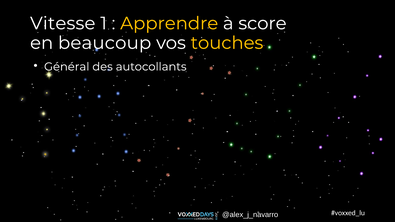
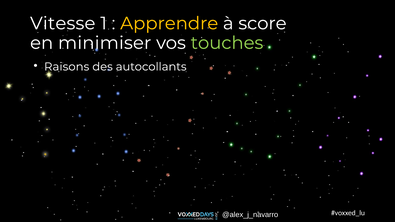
beaucoup: beaucoup -> minimiser
touches colour: yellow -> light green
Général: Général -> Raisons
